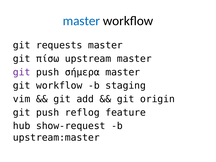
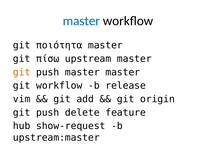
requests: requests -> ποιότητα
git at (22, 72) colour: purple -> orange
push σήμερα: σήμερα -> master
staging: staging -> release
reflog: reflog -> delete
